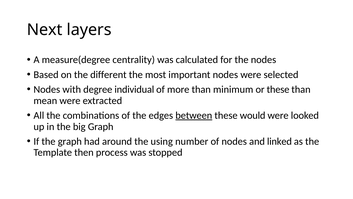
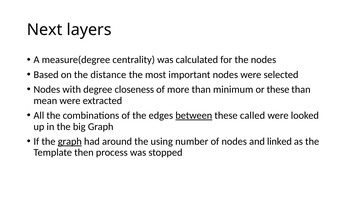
different: different -> distance
individual: individual -> closeness
would: would -> called
graph at (70, 141) underline: none -> present
